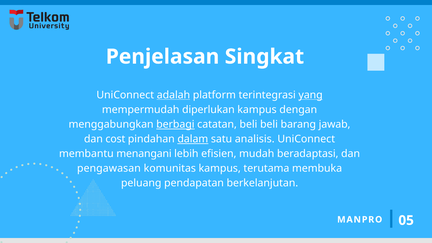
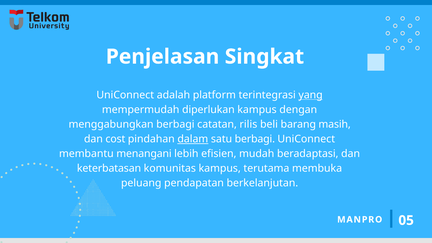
adalah underline: present -> none
berbagi at (175, 124) underline: present -> none
catatan beli: beli -> rilis
jawab: jawab -> masih
satu analisis: analisis -> berbagi
pengawasan: pengawasan -> keterbatasan
